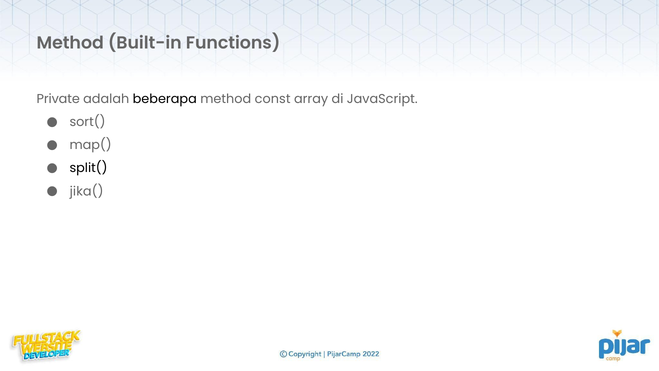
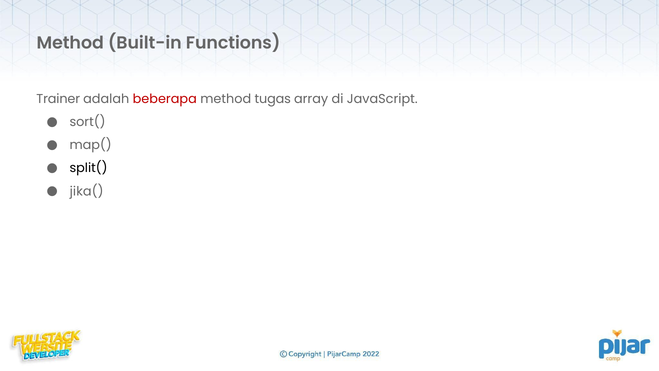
Private: Private -> Trainer
beberapa colour: black -> red
const: const -> tugas
